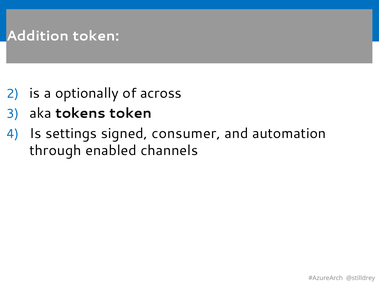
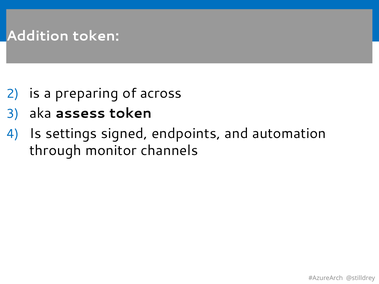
optionally: optionally -> preparing
tokens: tokens -> assess
consumer: consumer -> endpoints
enabled: enabled -> monitor
